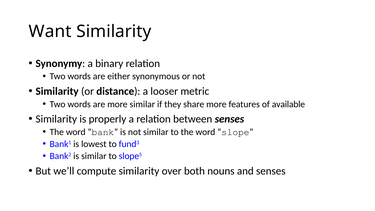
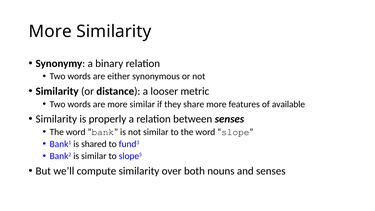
Want at (50, 32): Want -> More
lowest: lowest -> shared
